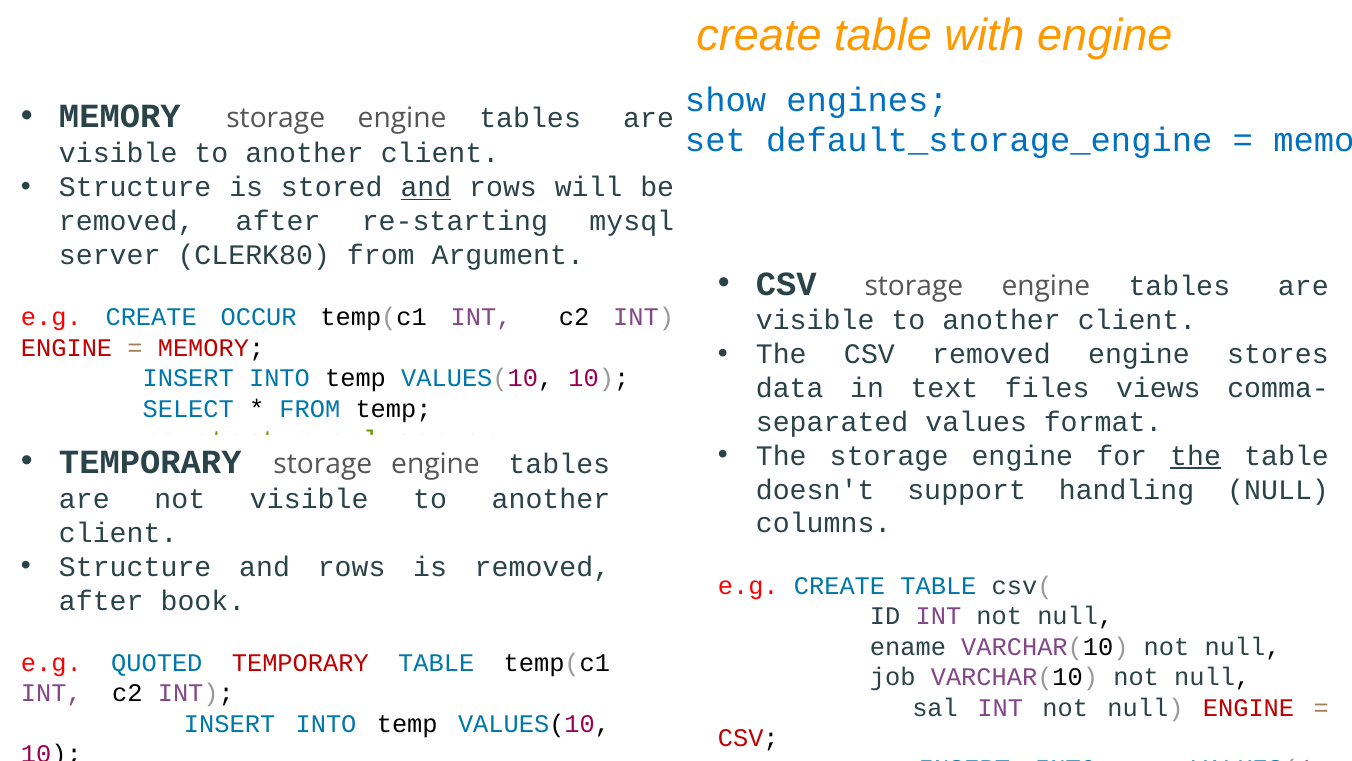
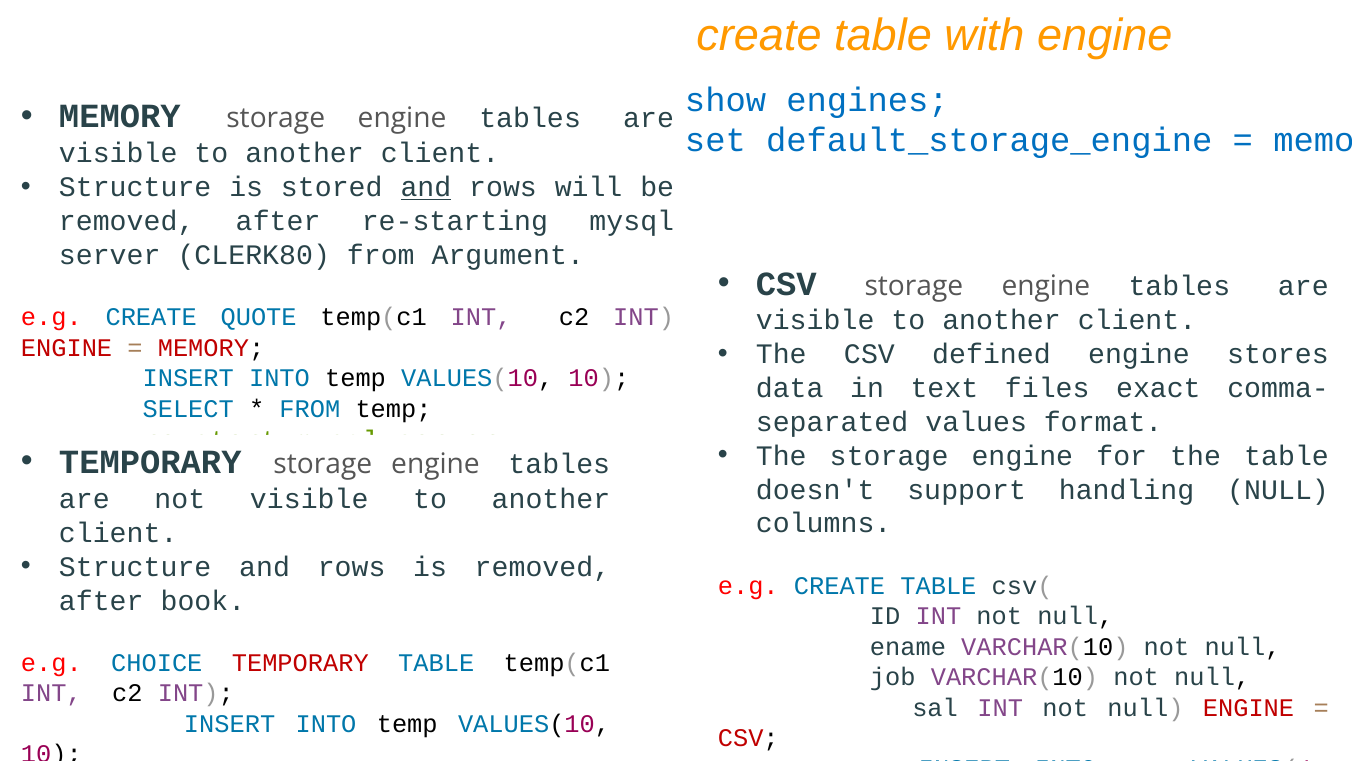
OCCUR: OCCUR -> QUOTE
CSV removed: removed -> defined
views: views -> exact
the at (1196, 456) underline: present -> none
QUOTED: QUOTED -> CHOICE
